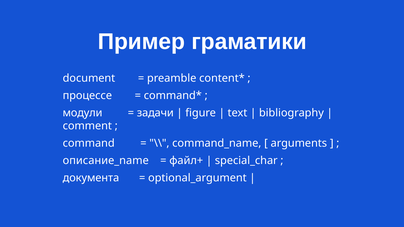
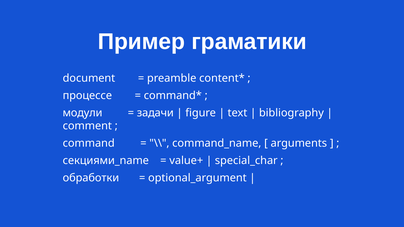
описание_name: описание_name -> секциями_name
файл+: файл+ -> value+
документа: документа -> обработки
